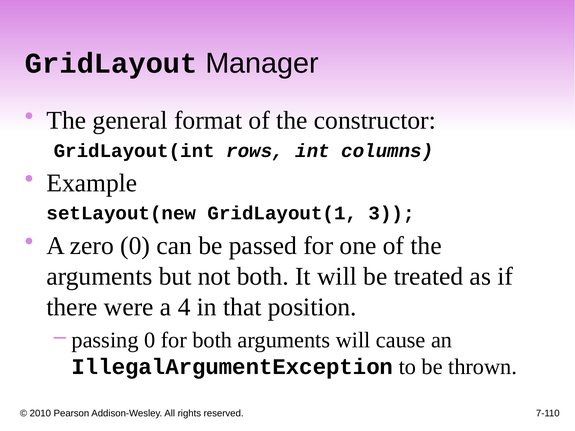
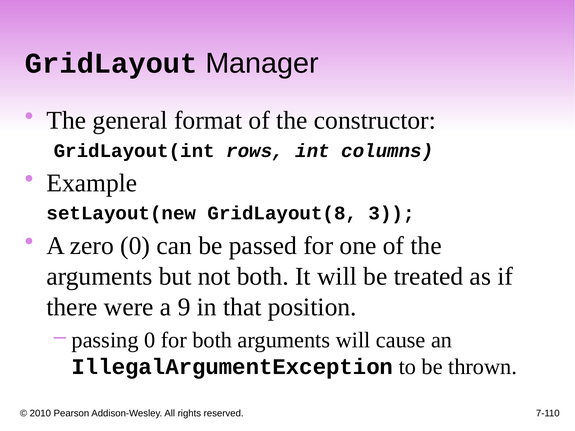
GridLayout(1: GridLayout(1 -> GridLayout(8
4: 4 -> 9
